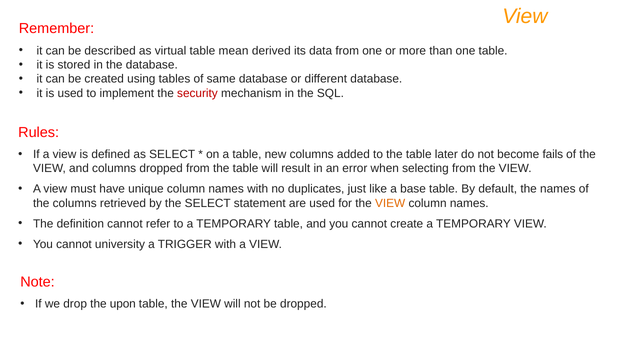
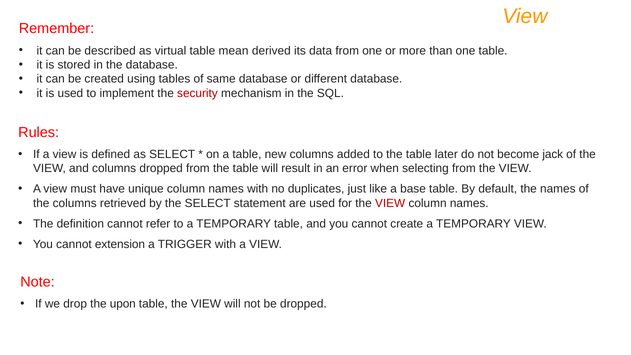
fails: fails -> jack
VIEW at (390, 203) colour: orange -> red
university: university -> extension
